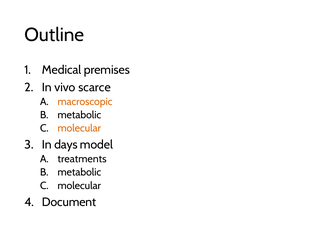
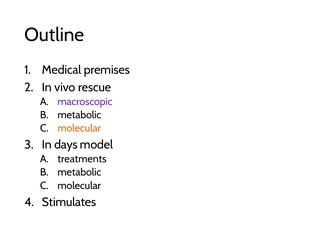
scarce: scarce -> rescue
macroscopic colour: orange -> purple
Document: Document -> Stimulates
